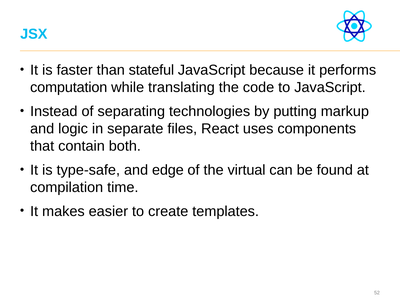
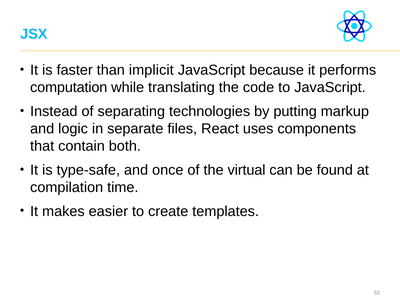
stateful: stateful -> implicit
edge: edge -> once
